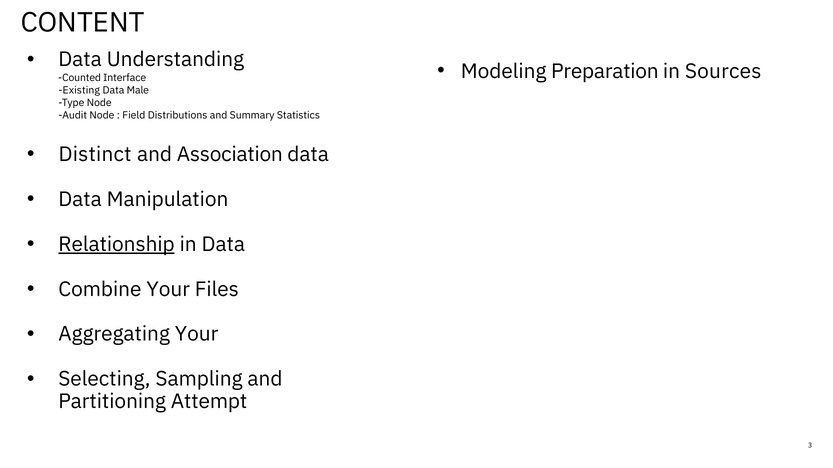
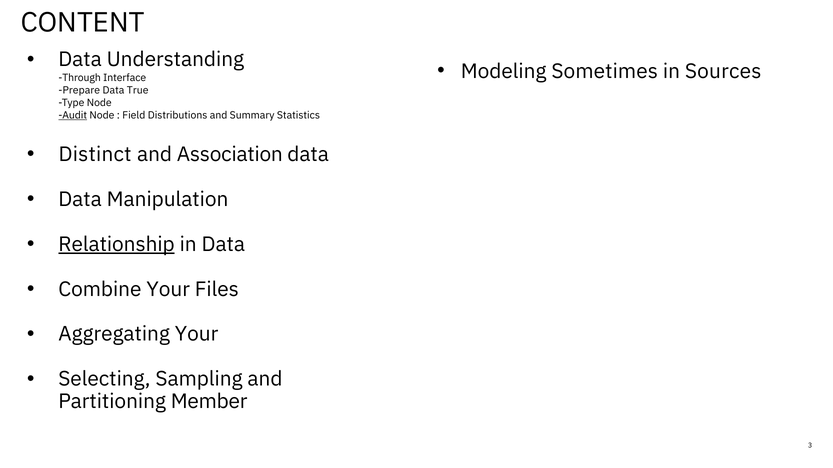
Preparation: Preparation -> Sometimes
Counted: Counted -> Through
Existing: Existing -> Prepare
Male: Male -> True
Audit underline: none -> present
Attempt: Attempt -> Member
